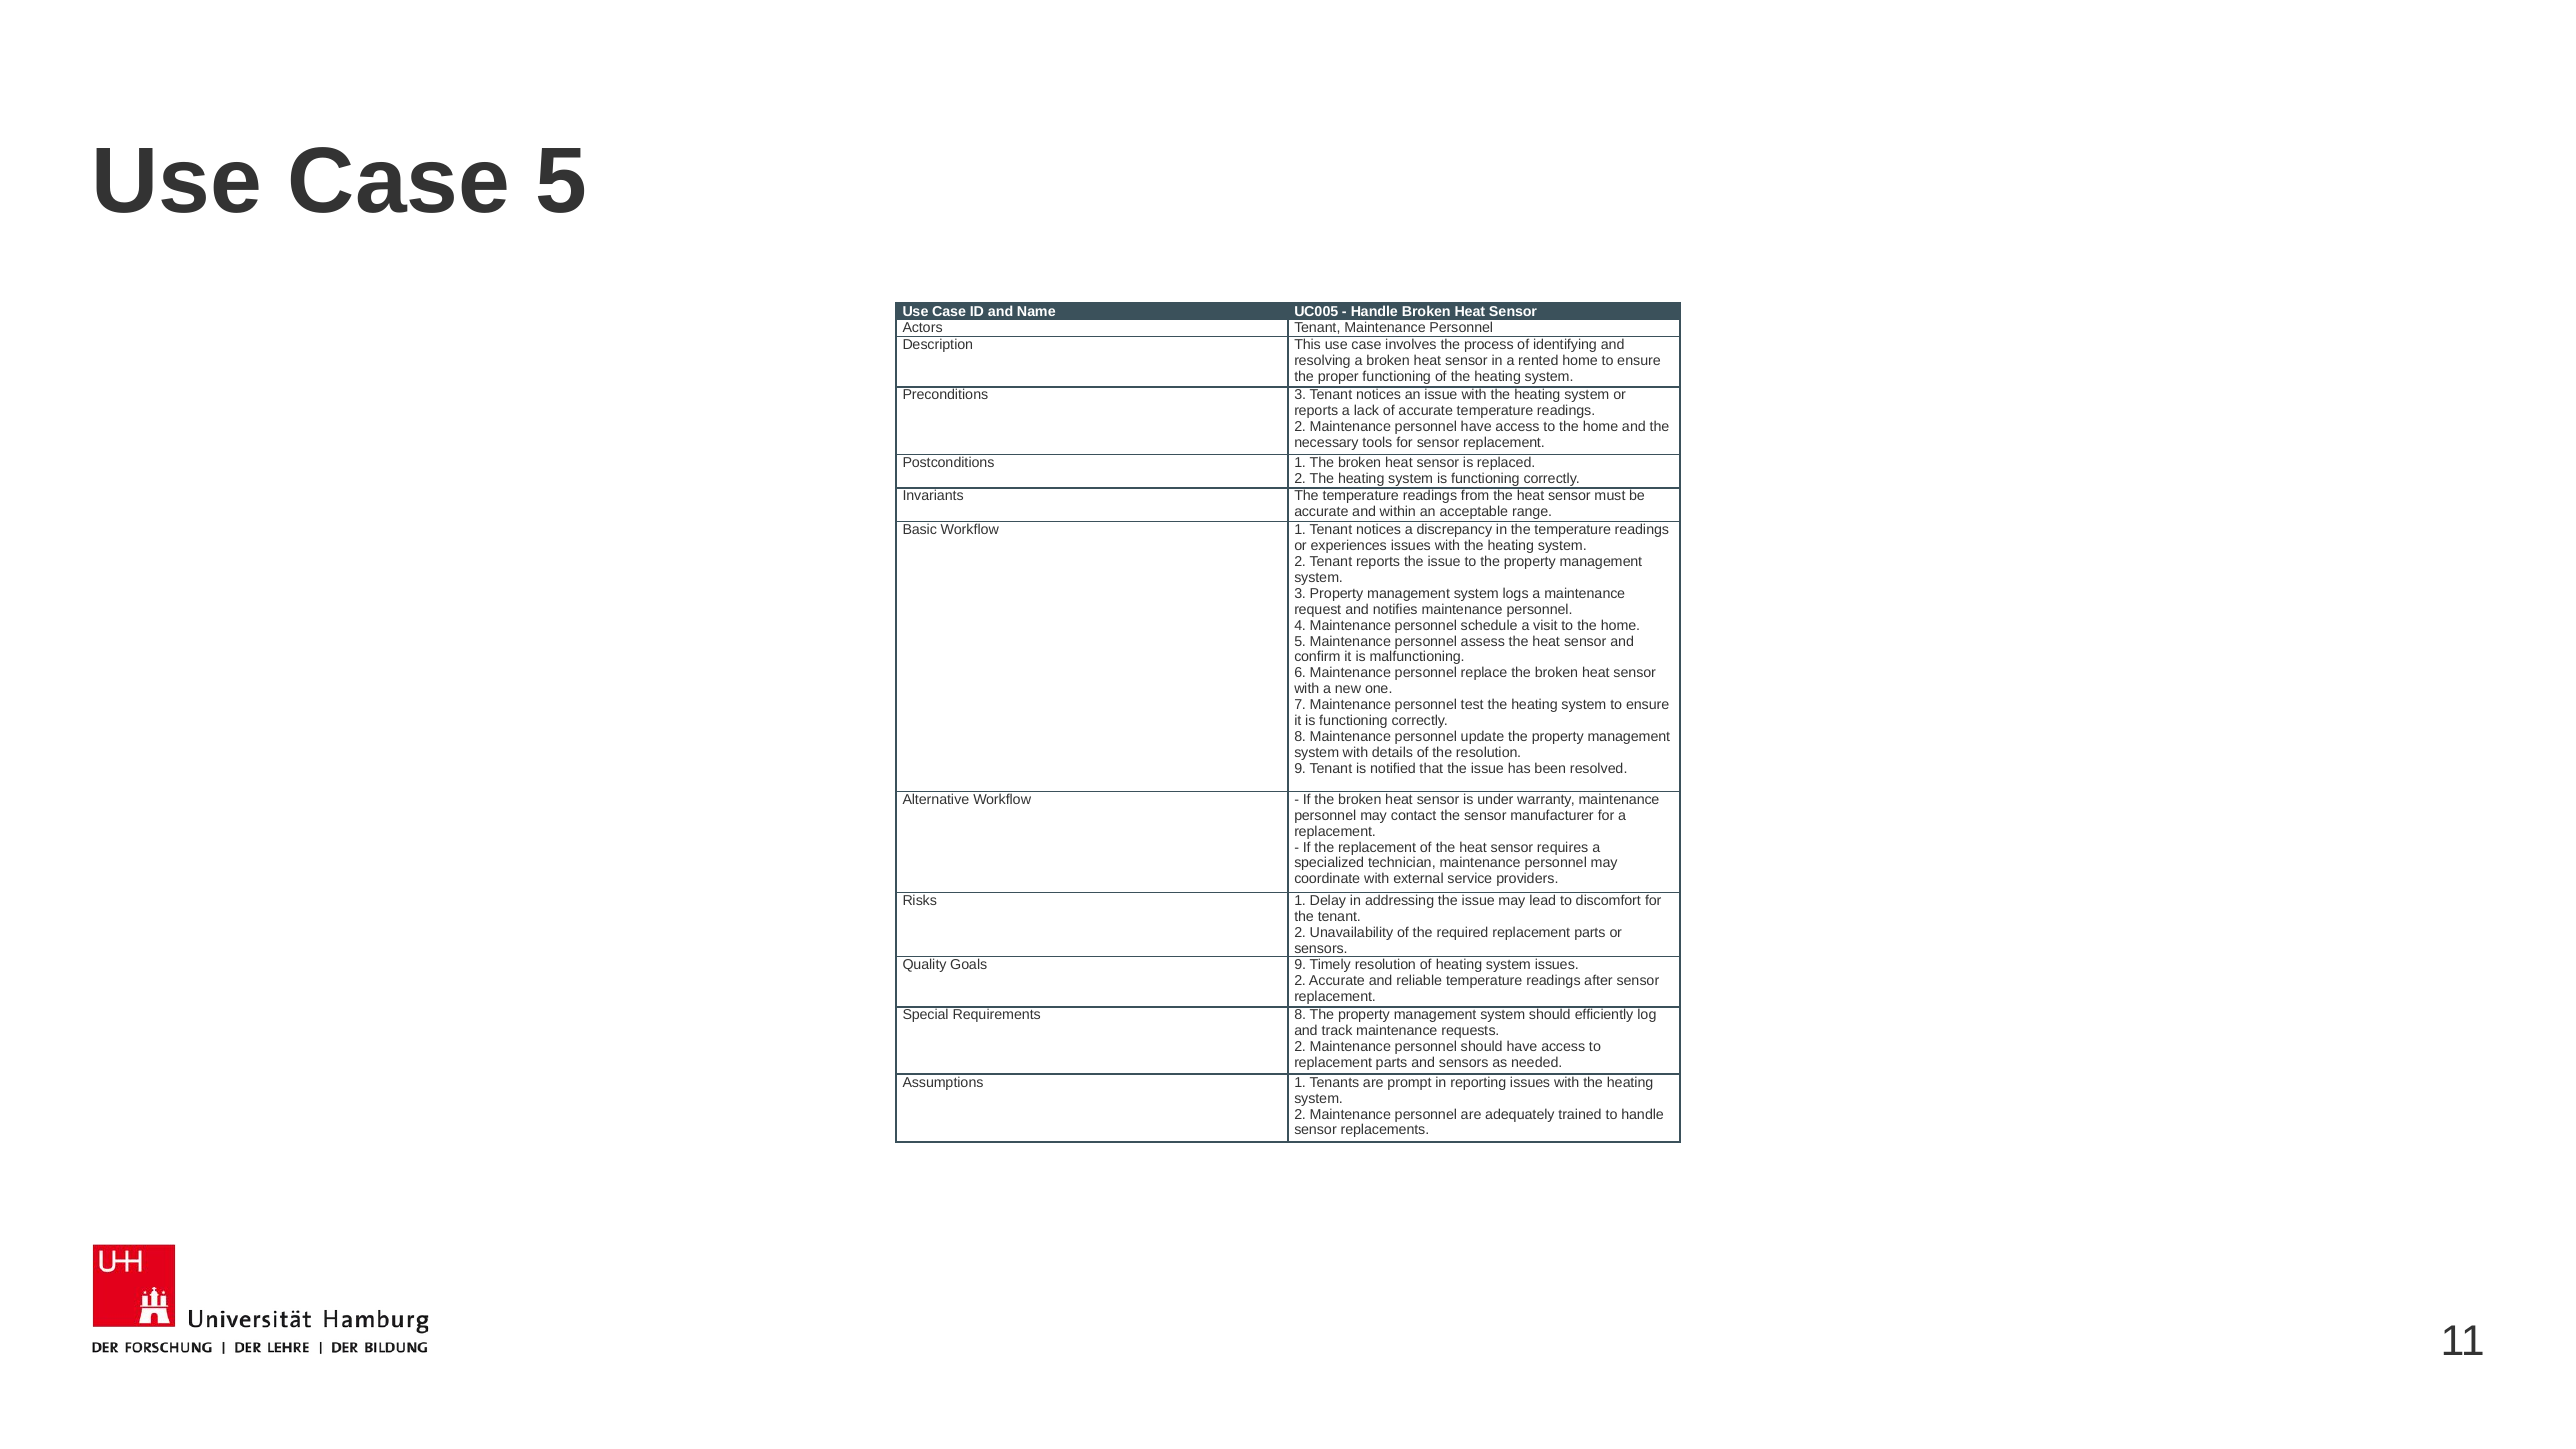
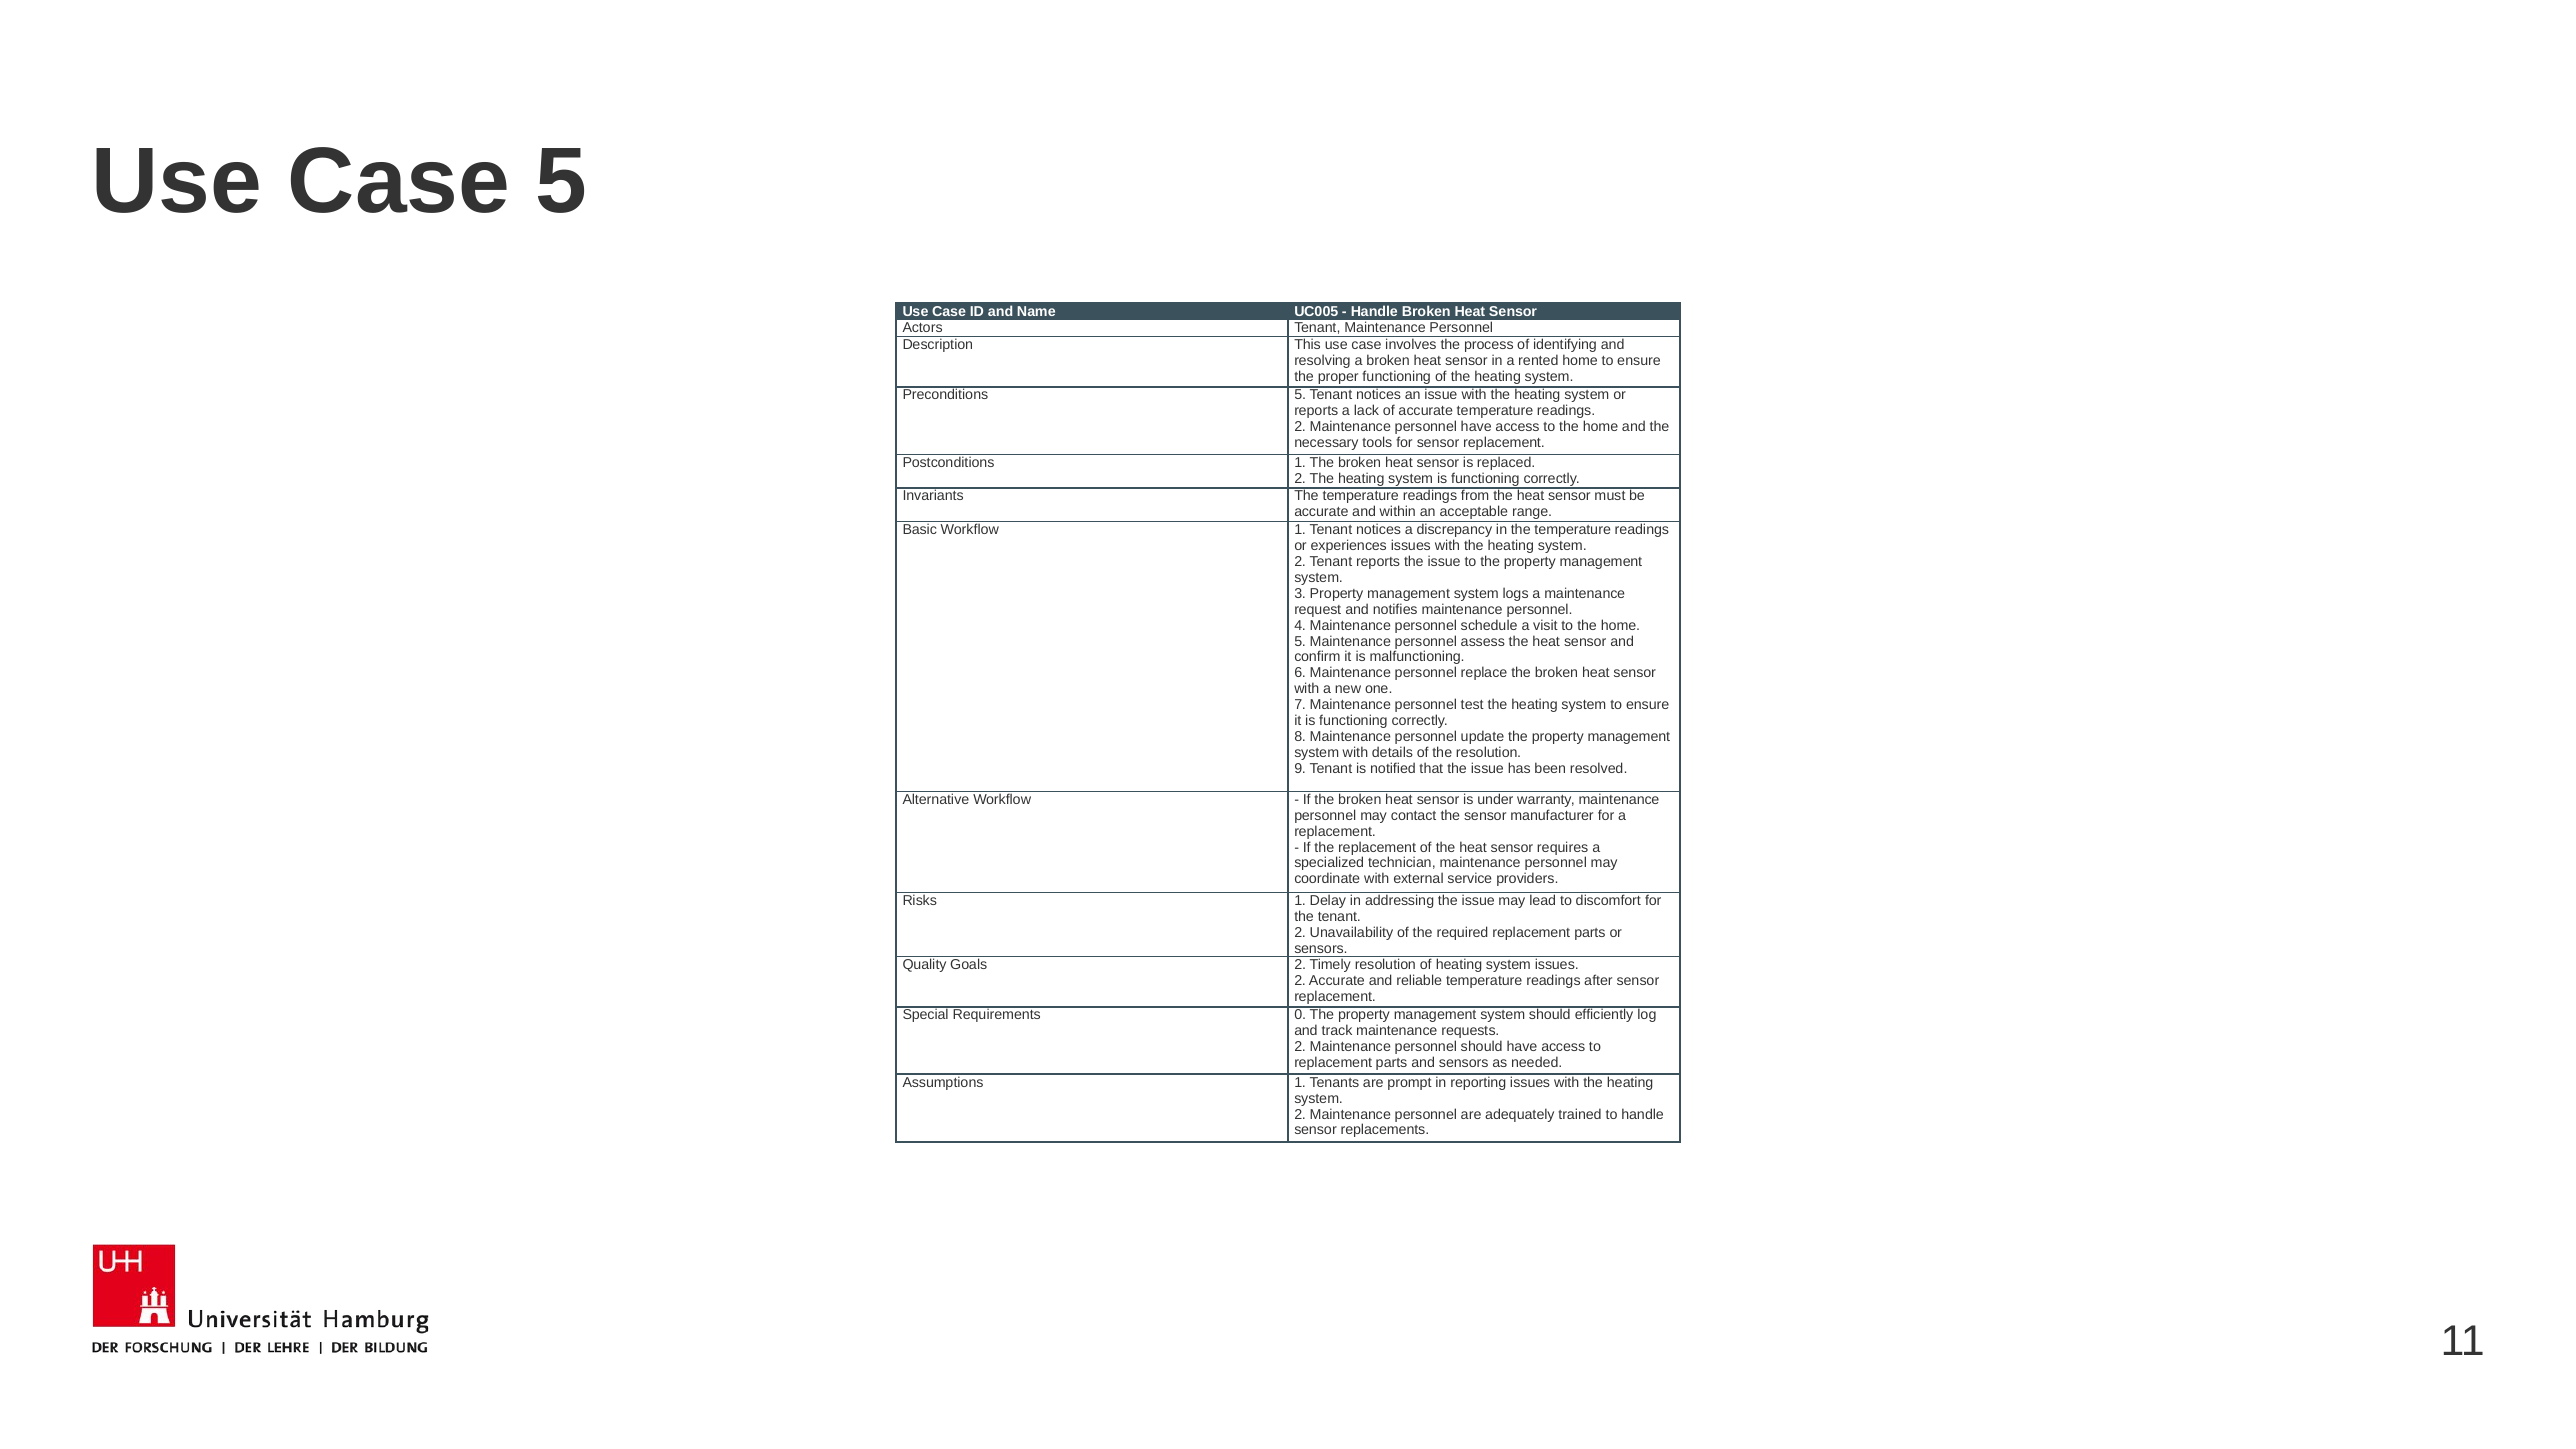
Preconditions 3: 3 -> 5
Goals 9: 9 -> 2
Requirements 8: 8 -> 0
